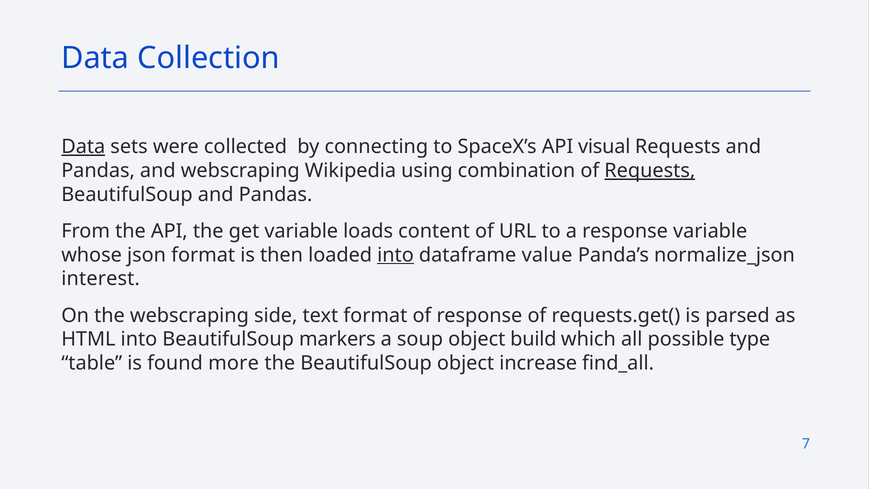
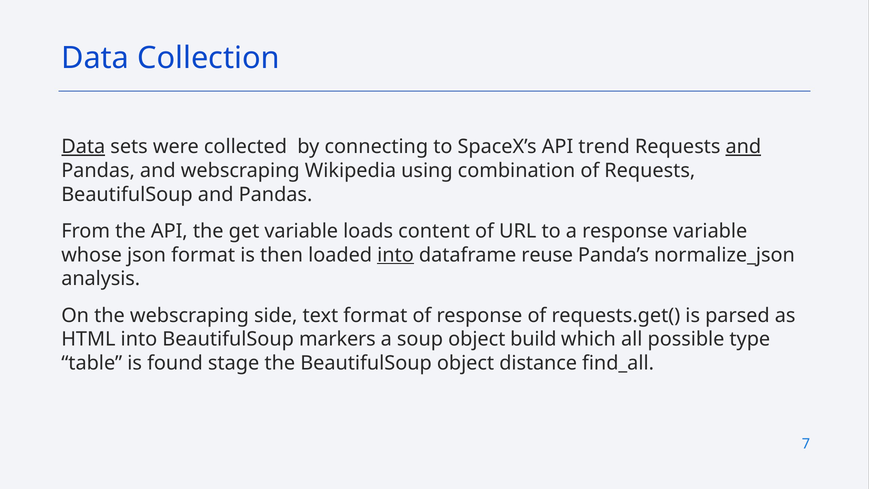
visual: visual -> trend
and at (743, 147) underline: none -> present
Requests at (650, 171) underline: present -> none
value: value -> reuse
interest: interest -> analysis
more: more -> stage
increase: increase -> distance
